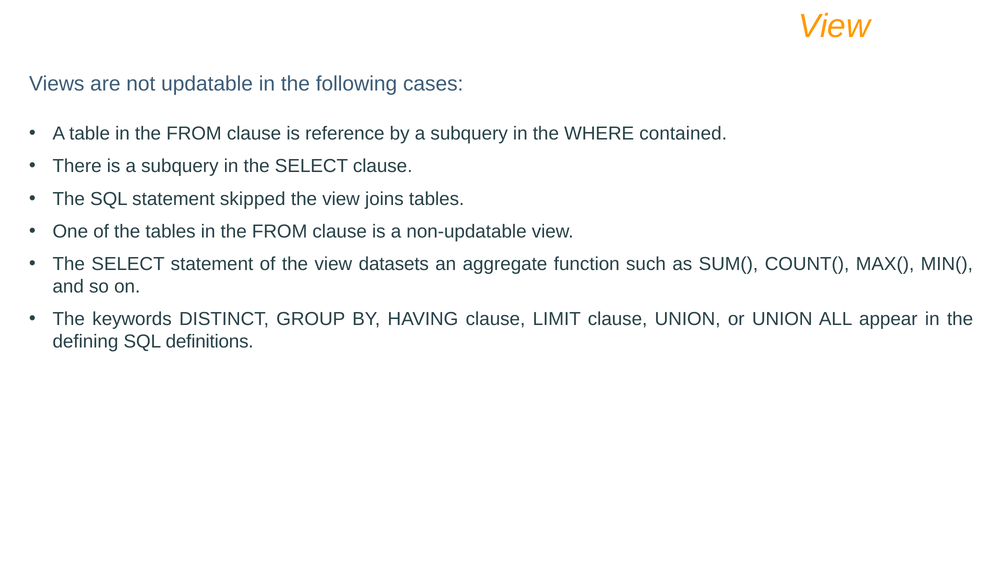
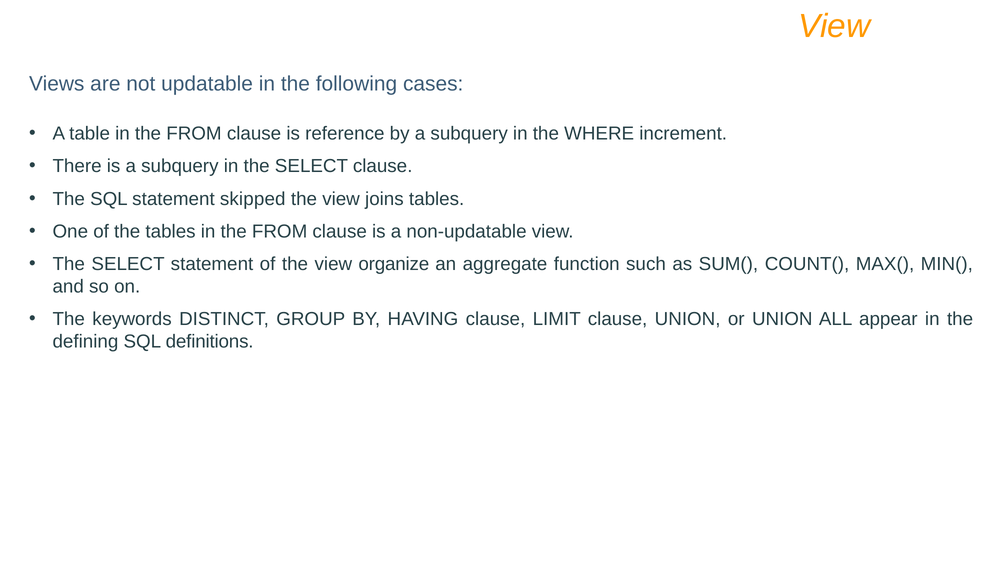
contained: contained -> increment
datasets: datasets -> organize
